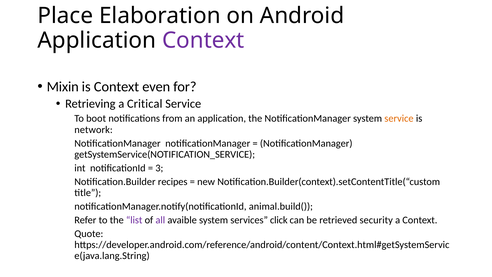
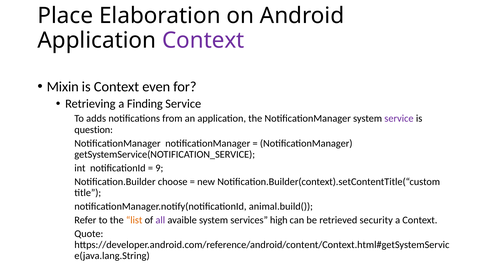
Critical: Critical -> Finding
boot: boot -> adds
service at (399, 118) colour: orange -> purple
network: network -> question
3: 3 -> 9
recipes: recipes -> choose
list colour: purple -> orange
click: click -> high
